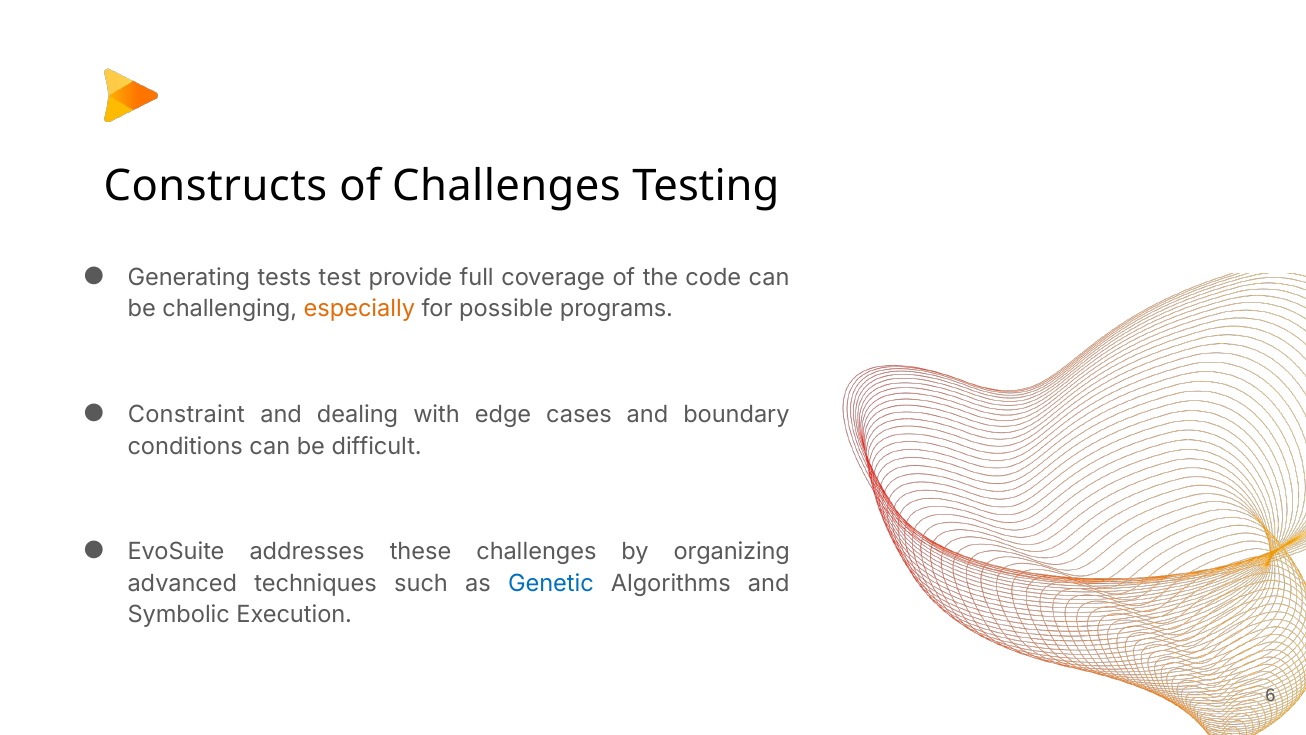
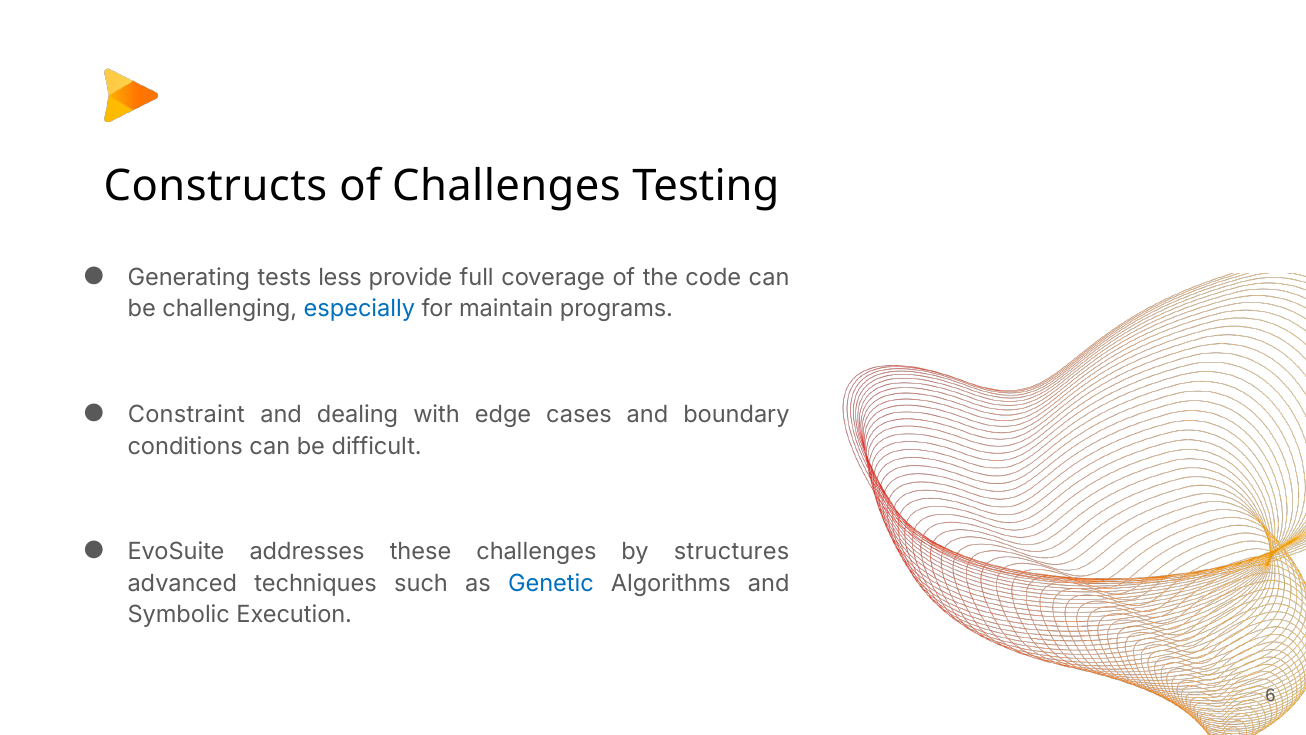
test: test -> less
especially colour: orange -> blue
possible: possible -> maintain
organizing: organizing -> structures
